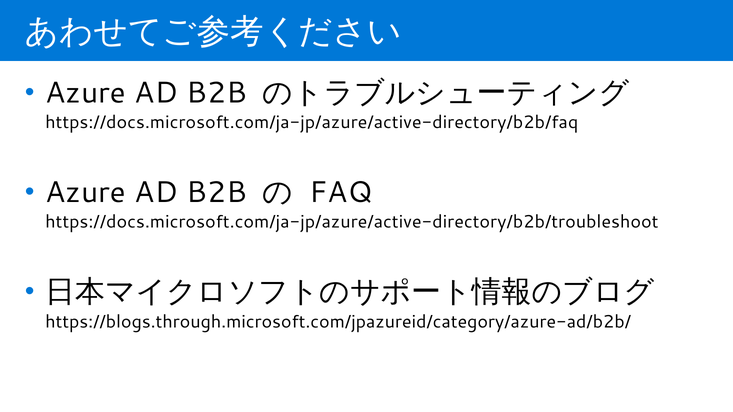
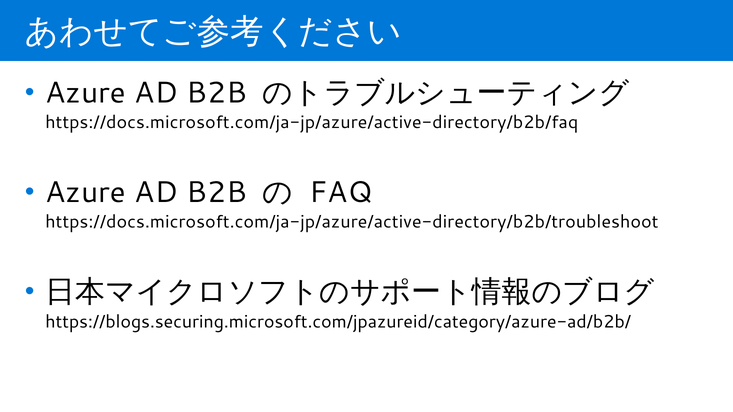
https://blogs.through.microsoft.com/jpazureid/category/azure-ad/b2b/: https://blogs.through.microsoft.com/jpazureid/category/azure-ad/b2b/ -> https://blogs.securing.microsoft.com/jpazureid/category/azure-ad/b2b/
